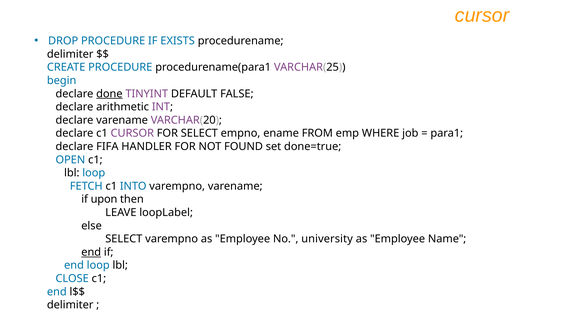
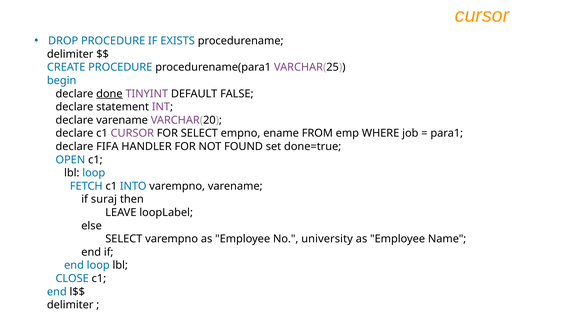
arithmetic: arithmetic -> statement
upon: upon -> suraj
end at (91, 252) underline: present -> none
